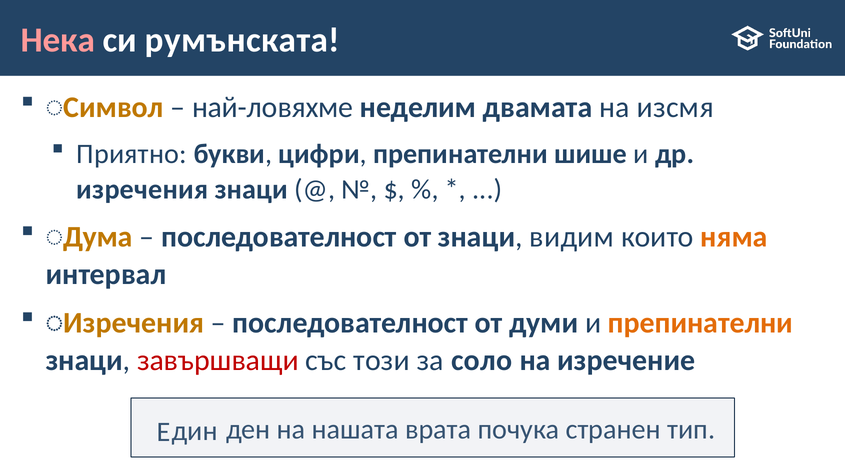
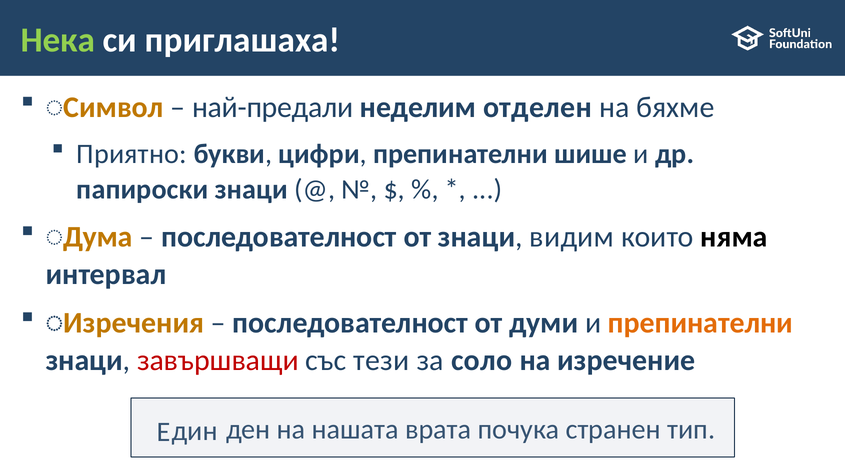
Нека colour: pink -> light green
румънската: румънската -> приглашаха
най-ловяхме: най-ловяхме -> най-предали
двамата: двамата -> отделен
изсмя: изсмя -> бяхме
изречения at (142, 190): изречения -> папироски
няма colour: orange -> black
този: този -> тези
